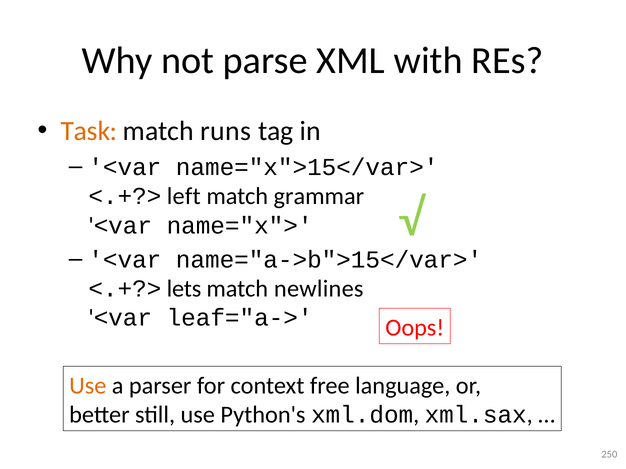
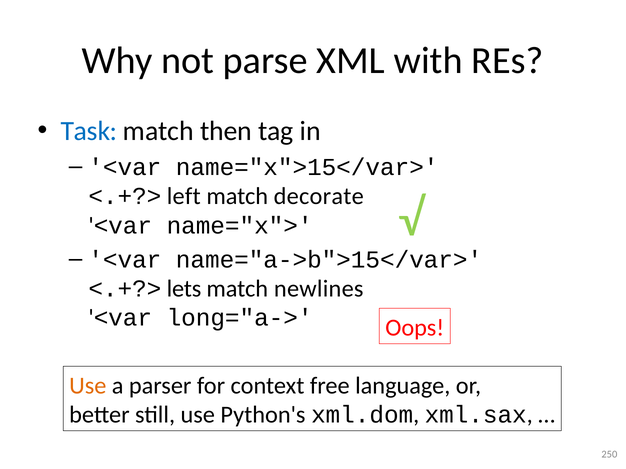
Task colour: orange -> blue
runs: runs -> then
grammar: grammar -> decorate
leaf="a->: leaf="a-> -> long="a->
